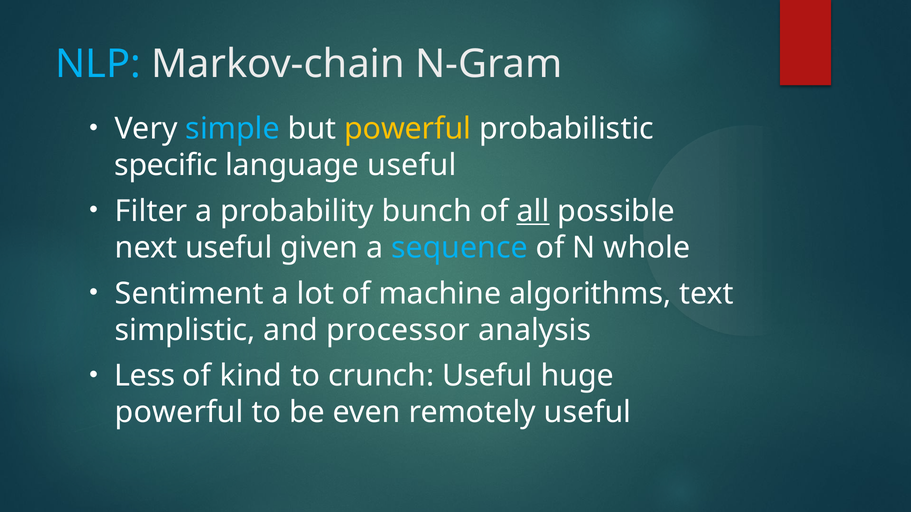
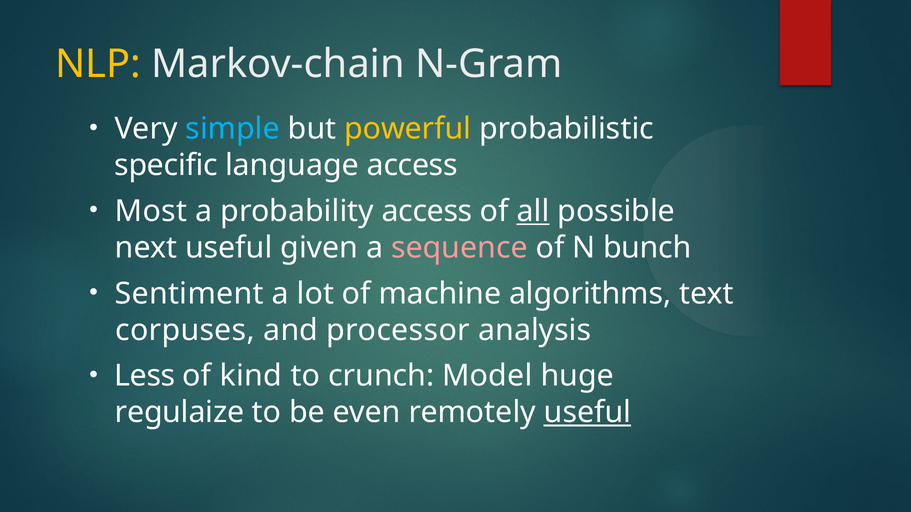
NLP colour: light blue -> yellow
language useful: useful -> access
Filter: Filter -> Most
probability bunch: bunch -> access
sequence colour: light blue -> pink
whole: whole -> bunch
simplistic: simplistic -> corpuses
crunch Useful: Useful -> Model
powerful at (179, 413): powerful -> regulaize
useful at (587, 413) underline: none -> present
